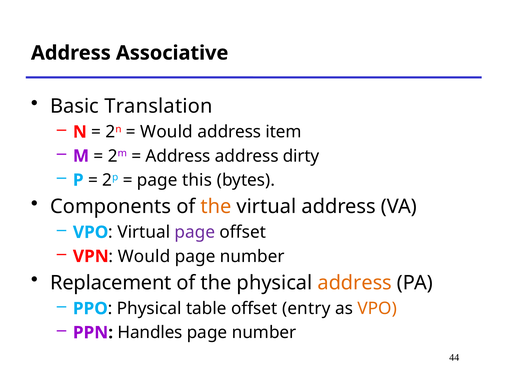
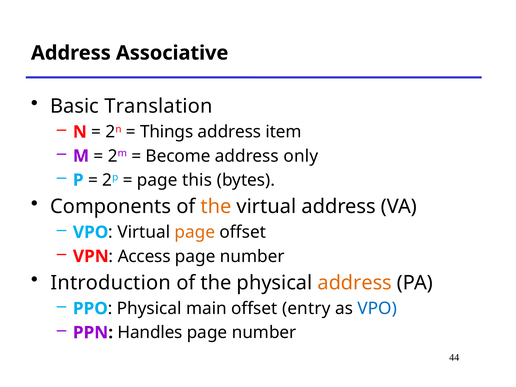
Would at (167, 132): Would -> Things
Address at (178, 156): Address -> Become
dirty: dirty -> only
page at (195, 232) colour: purple -> orange
Would at (144, 256): Would -> Access
Replacement: Replacement -> Introduction
table: table -> main
VPO at (377, 309) colour: orange -> blue
